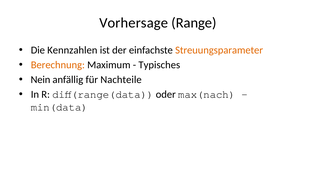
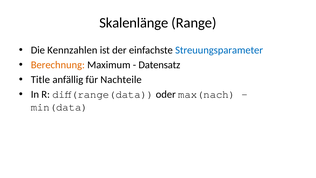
Vorhersage: Vorhersage -> Skalenlänge
Streuungsparameter colour: orange -> blue
Typisches: Typisches -> Datensatz
Nein: Nein -> Title
